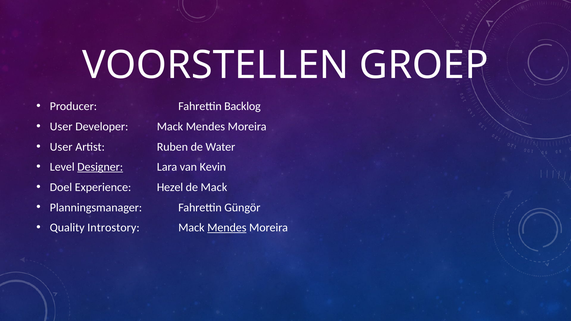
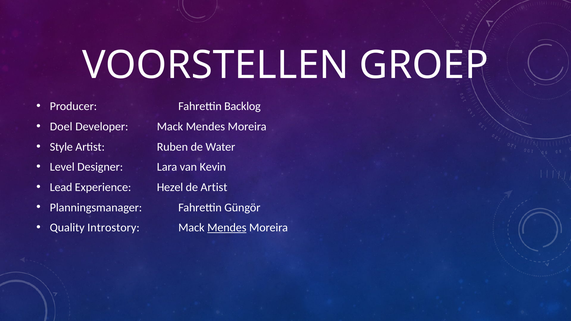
User at (61, 127): User -> Doel
User at (61, 147): User -> Style
Designer underline: present -> none
Doel: Doel -> Lead
de Mack: Mack -> Artist
